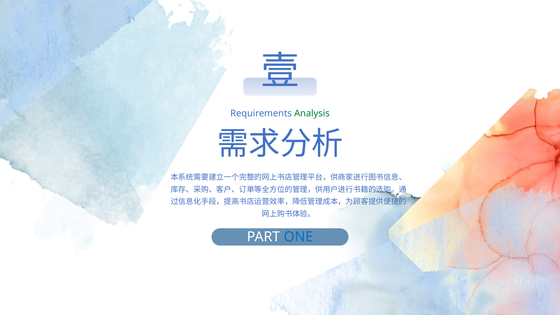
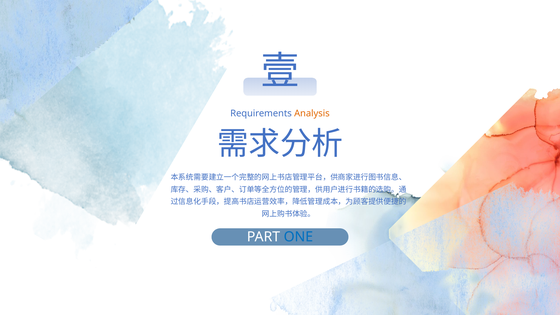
Analysis colour: green -> orange
